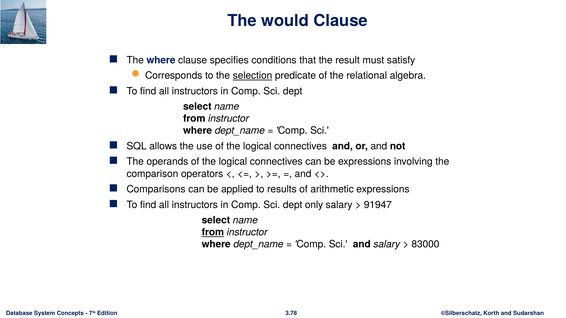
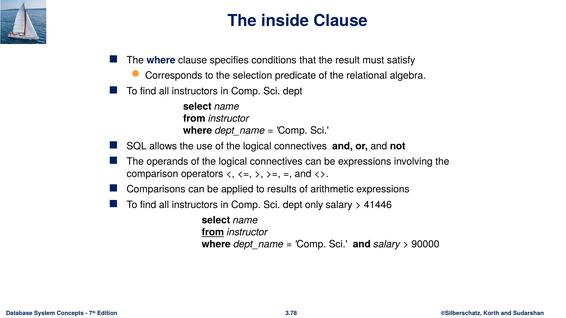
would: would -> inside
selection underline: present -> none
91947: 91947 -> 41446
83000: 83000 -> 90000
